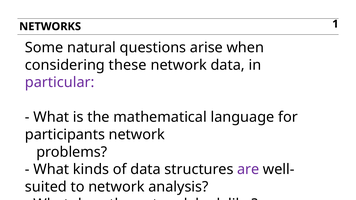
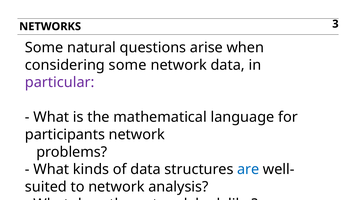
1: 1 -> 3
considering these: these -> some
are colour: purple -> blue
